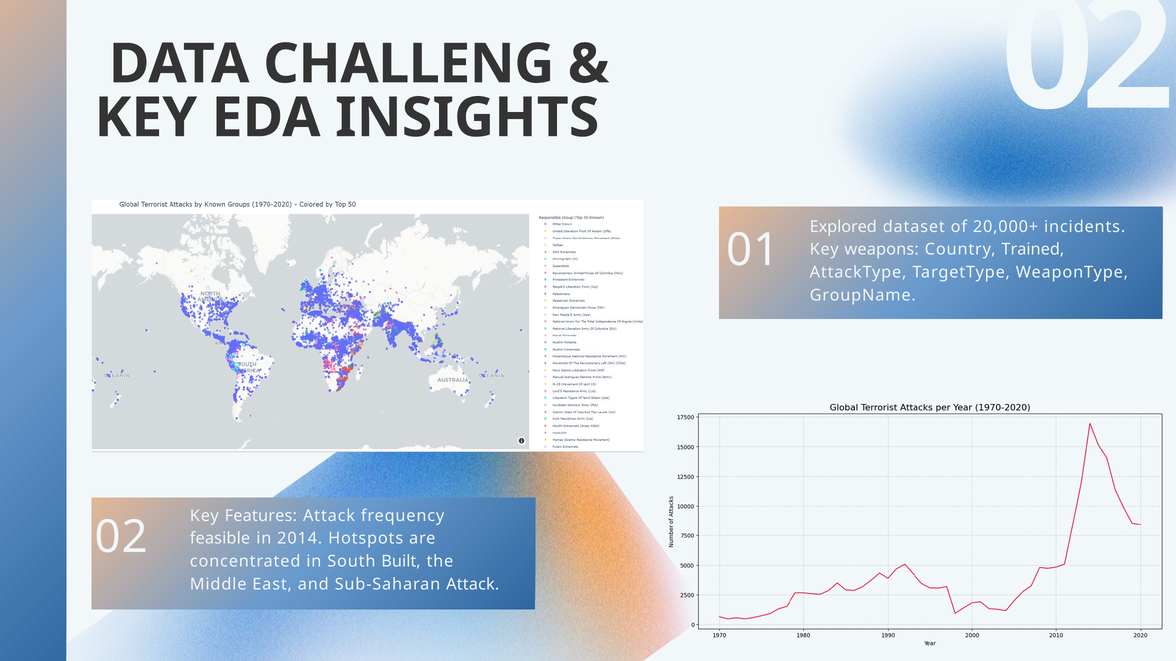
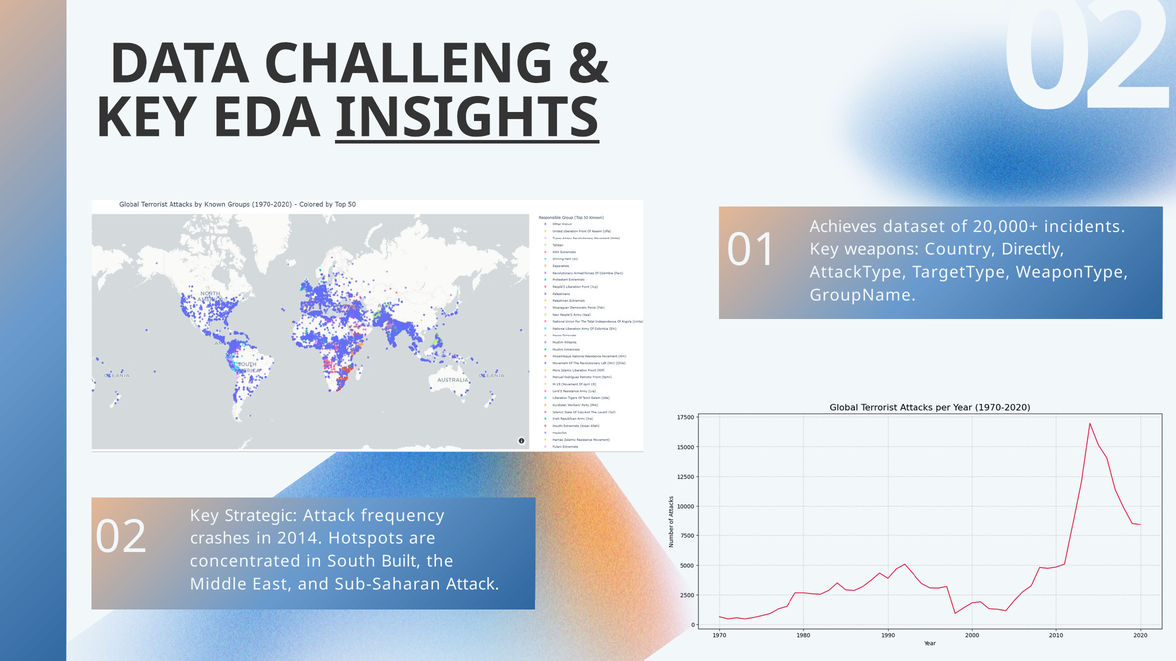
INSIGHTS underline: none -> present
Explored: Explored -> Achieves
Trained: Trained -> Directly
Features: Features -> Strategic
feasible: feasible -> crashes
